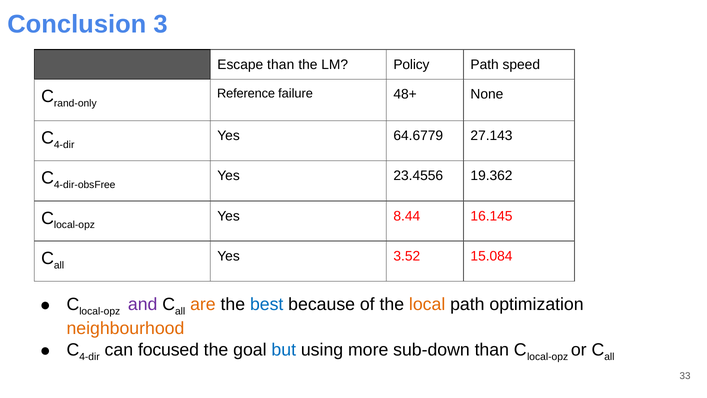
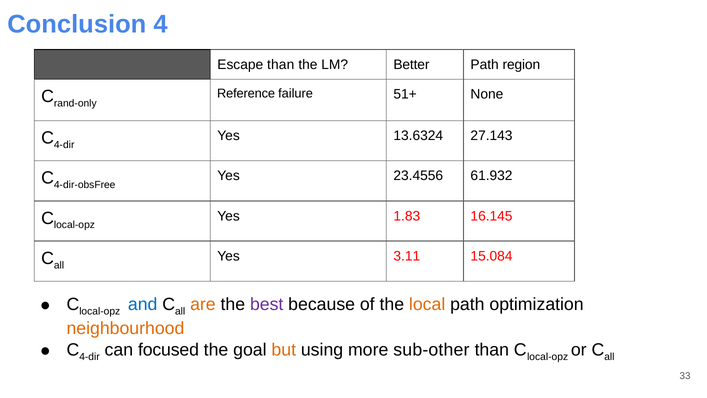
3: 3 -> 4
Policy: Policy -> Better
speed: speed -> region
48+: 48+ -> 51+
64.6779: 64.6779 -> 13.6324
19.362: 19.362 -> 61.932
8.44: 8.44 -> 1.83
3.52: 3.52 -> 3.11
and colour: purple -> blue
best colour: blue -> purple
but colour: blue -> orange
sub-down: sub-down -> sub-other
